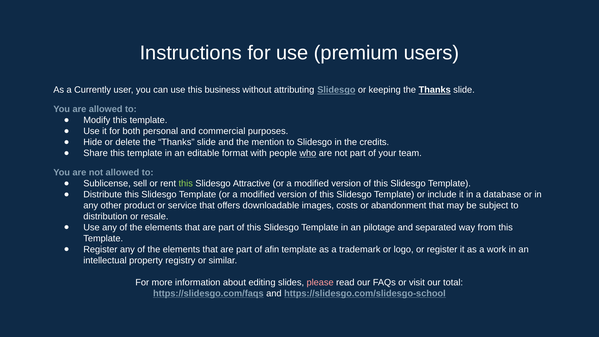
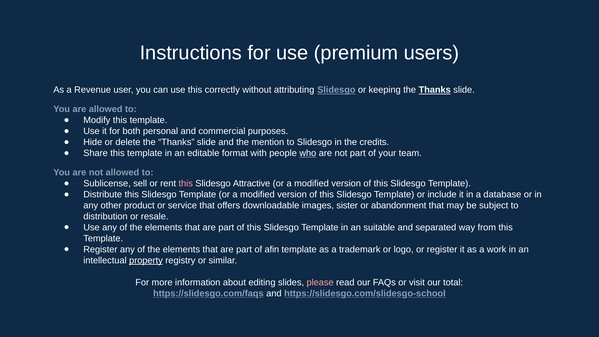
Currently: Currently -> Revenue
business: business -> correctly
this at (186, 183) colour: light green -> pink
costs: costs -> sister
pilotage: pilotage -> suitable
property underline: none -> present
